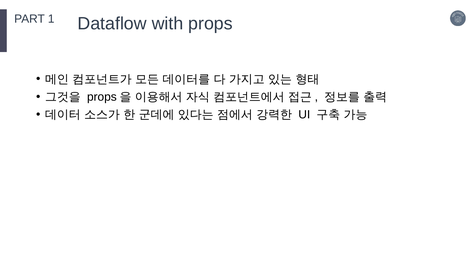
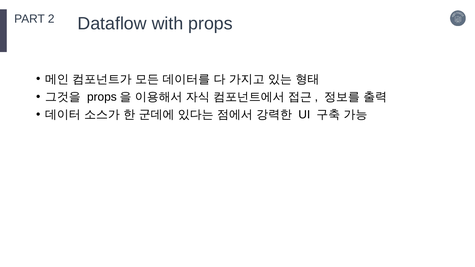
1: 1 -> 2
